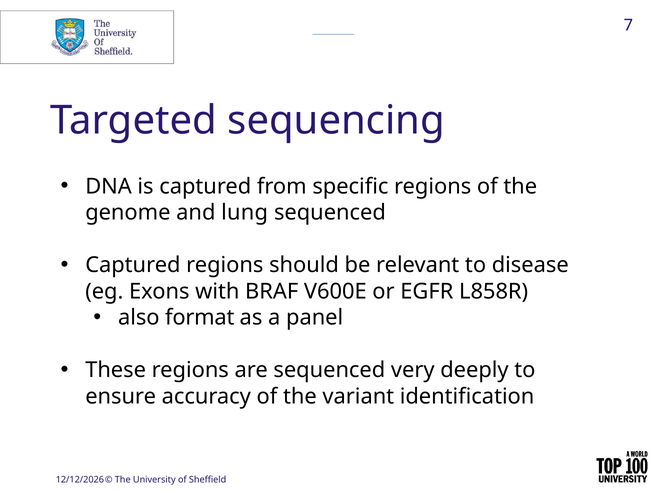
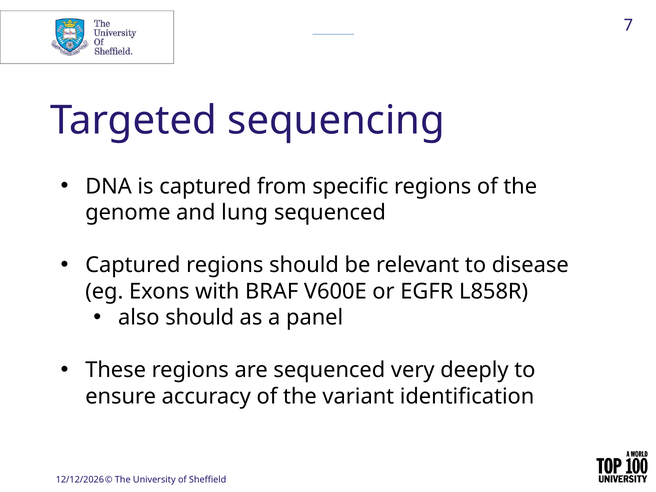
also format: format -> should
